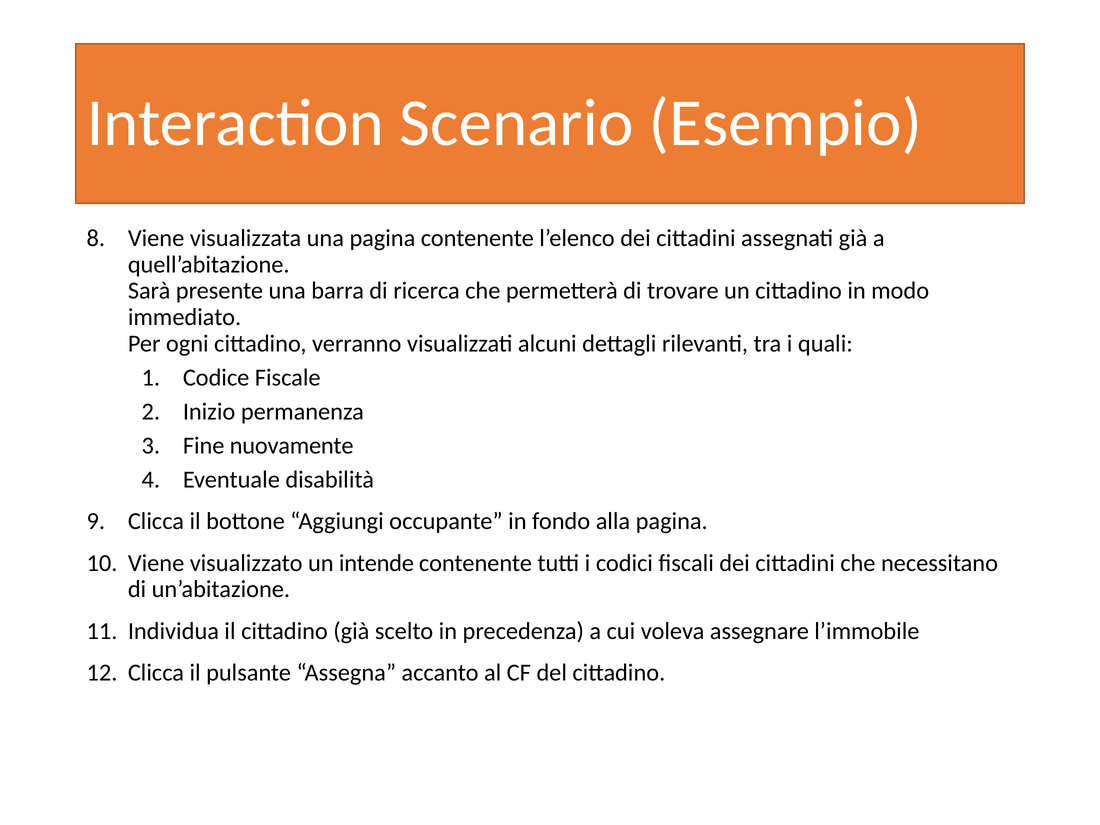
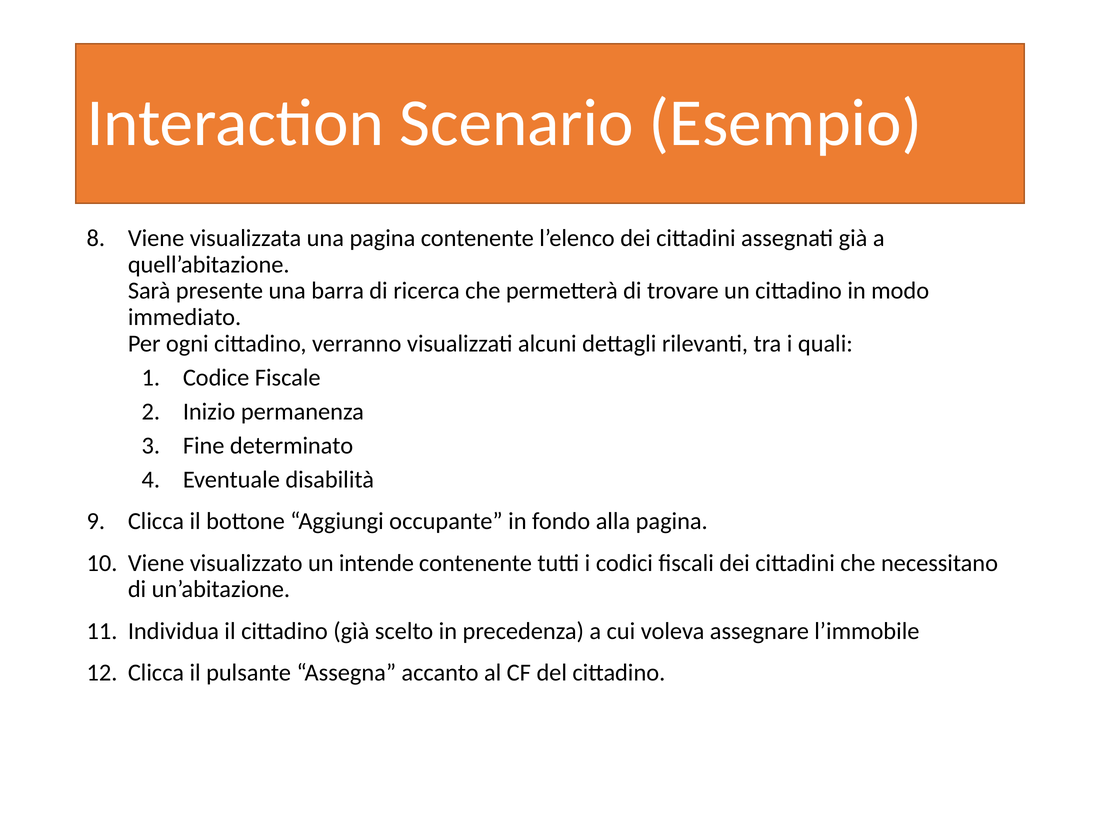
nuovamente: nuovamente -> determinato
